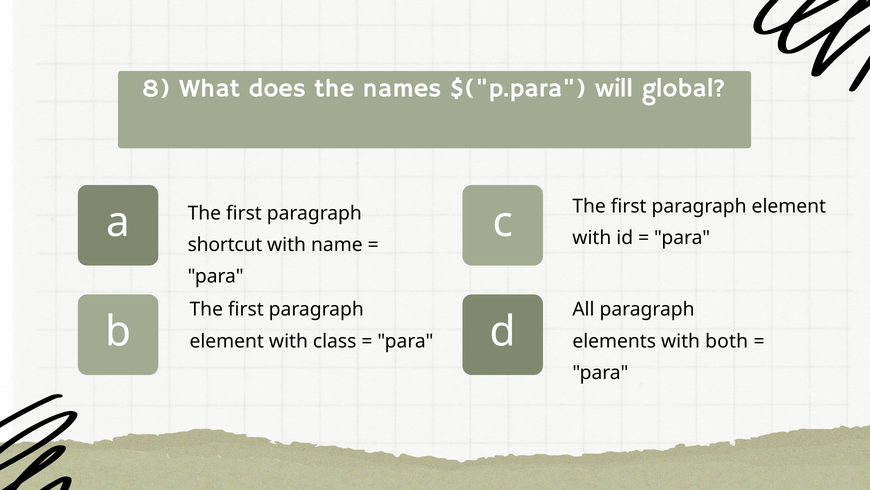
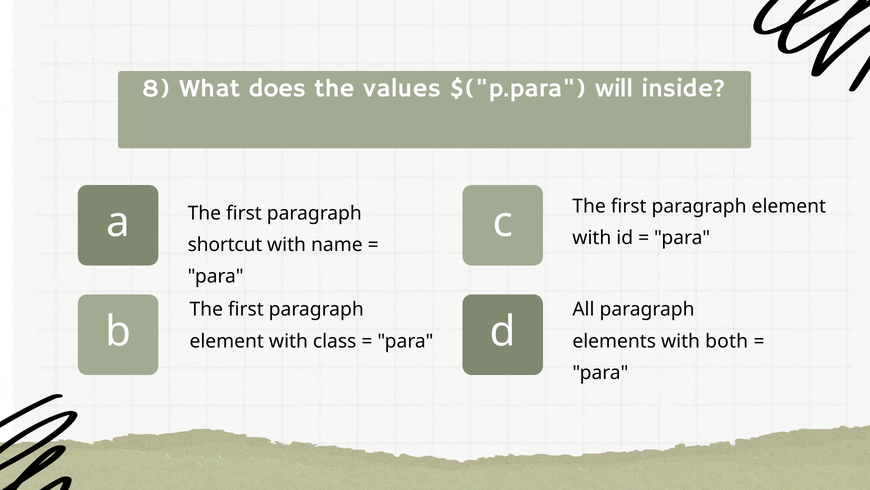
names: names -> values
global: global -> inside
